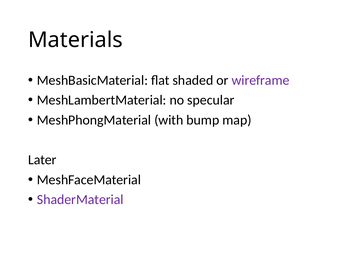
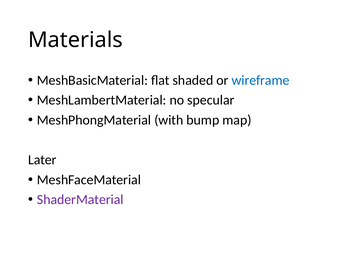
wireframe colour: purple -> blue
